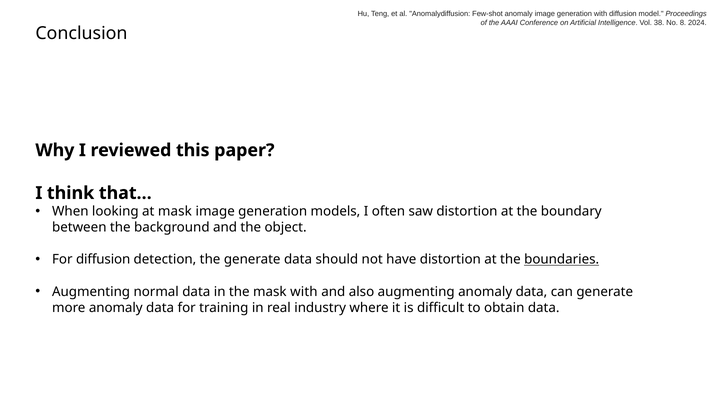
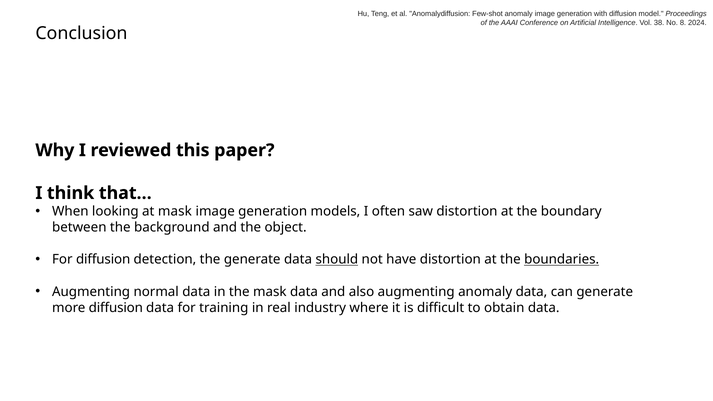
should underline: none -> present
mask with: with -> data
more anomaly: anomaly -> diffusion
